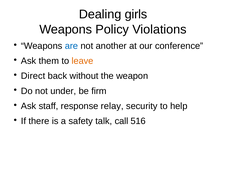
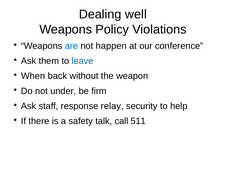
girls: girls -> well
another: another -> happen
leave colour: orange -> blue
Direct: Direct -> When
516: 516 -> 511
